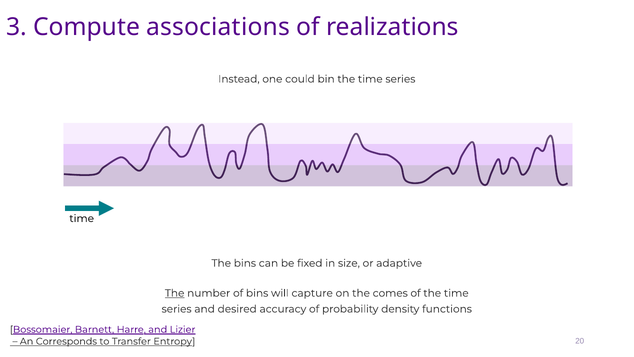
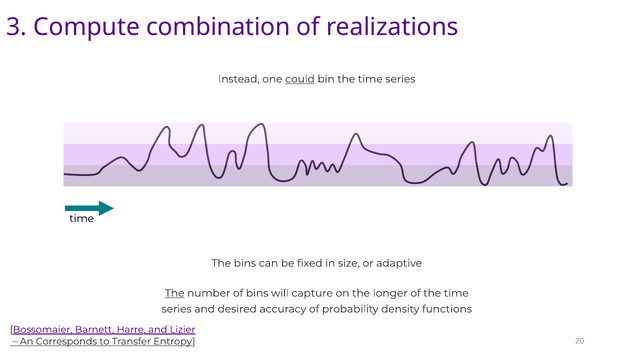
associations: associations -> combination
could underline: none -> present
comes: comes -> longer
